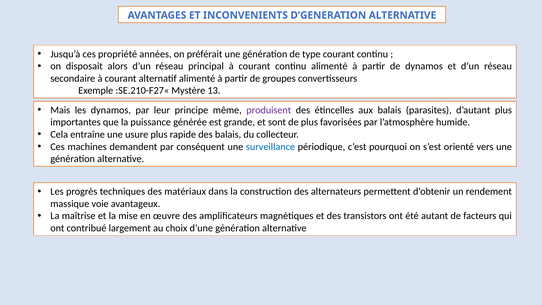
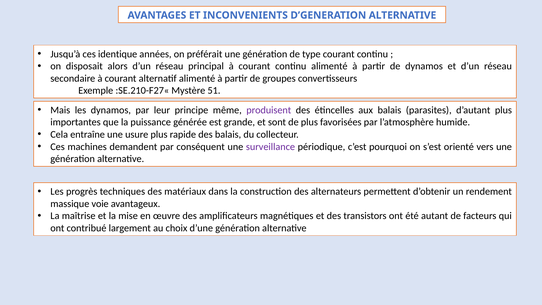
propriété: propriété -> identique
13: 13 -> 51
surveillance colour: blue -> purple
